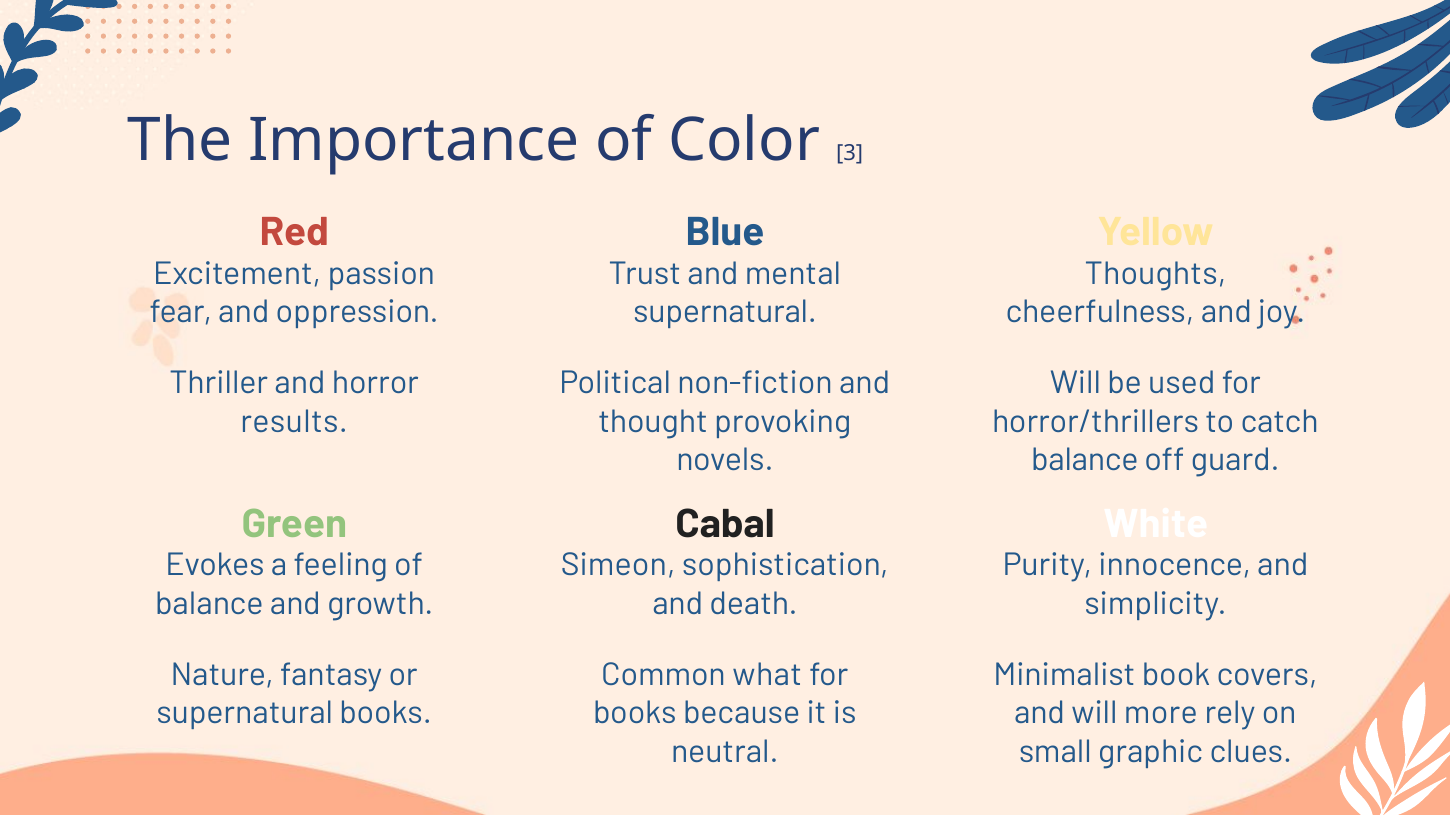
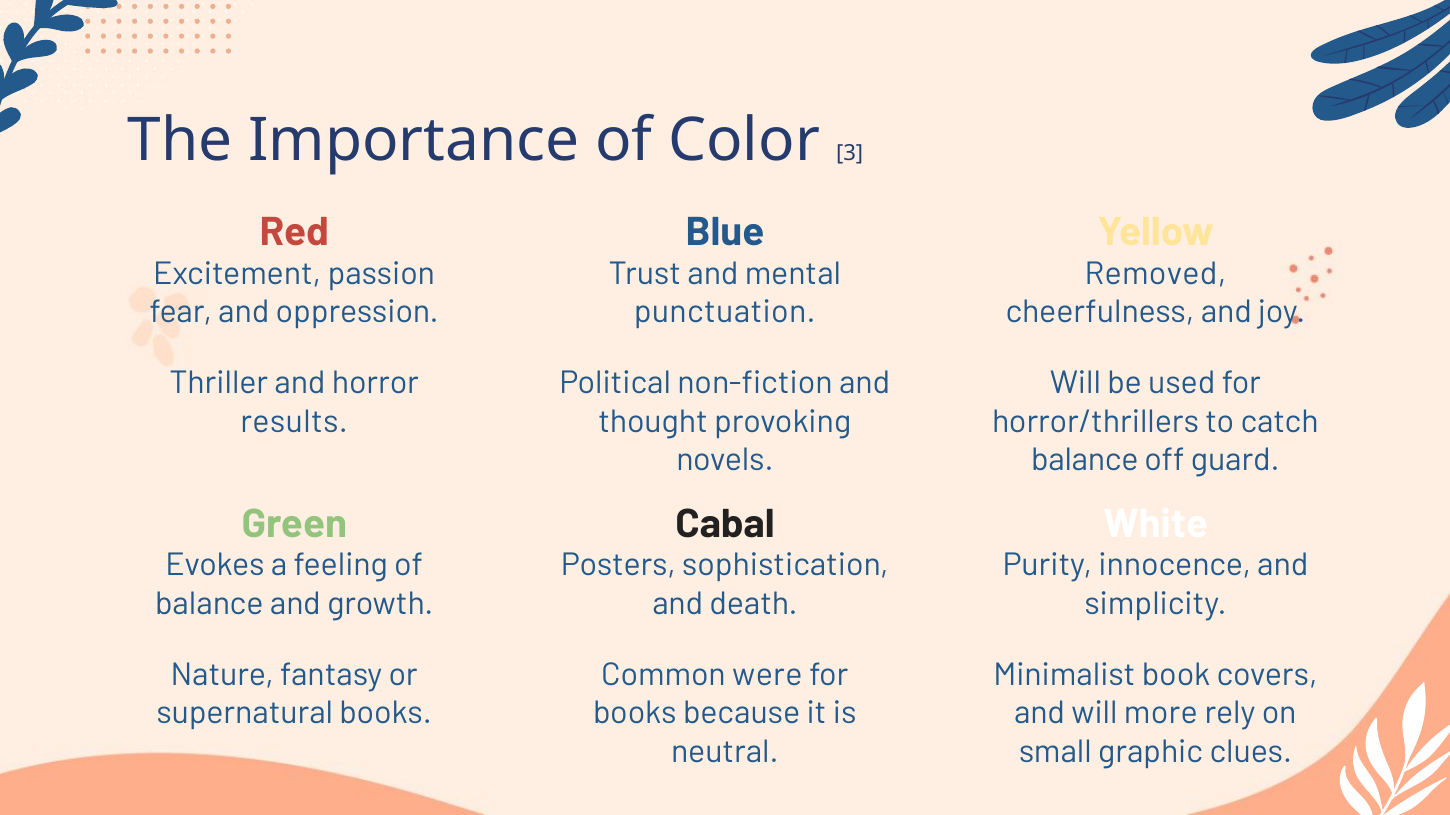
Thoughts: Thoughts -> Removed
supernatural at (725, 312): supernatural -> punctuation
Simeon: Simeon -> Posters
what: what -> were
